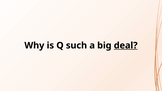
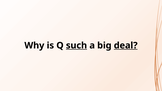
such underline: none -> present
